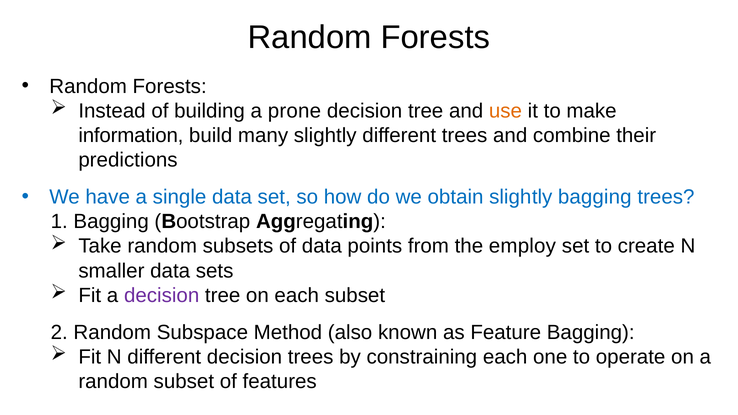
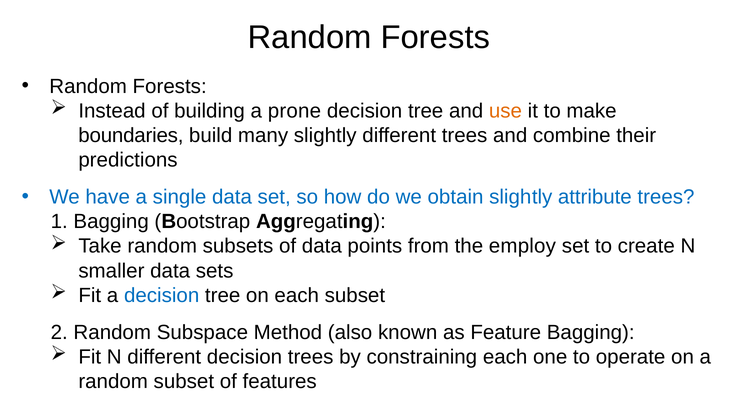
information: information -> boundaries
slightly bagging: bagging -> attribute
decision at (162, 295) colour: purple -> blue
